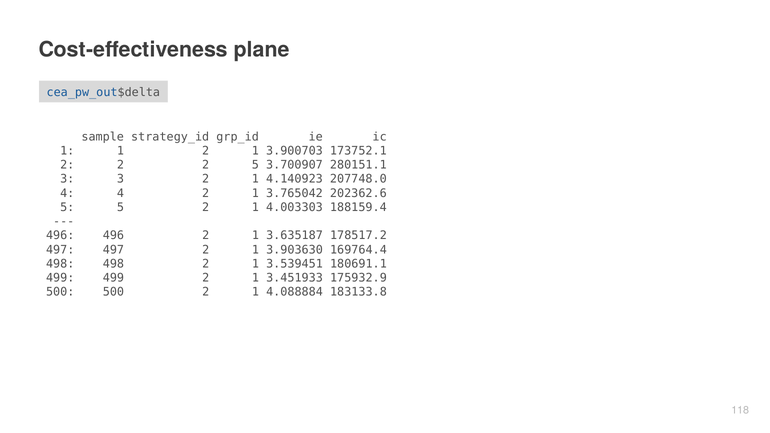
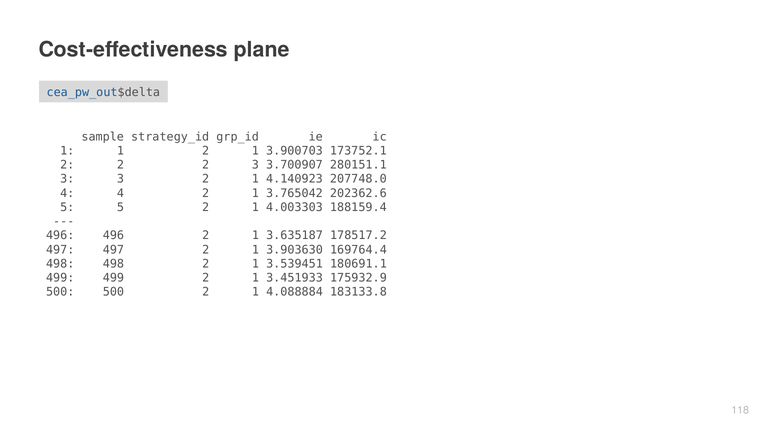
2 5: 5 -> 3
